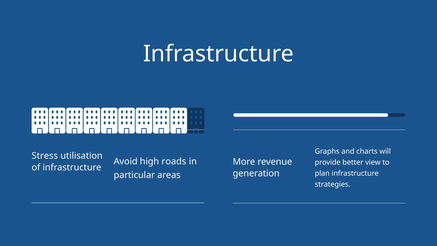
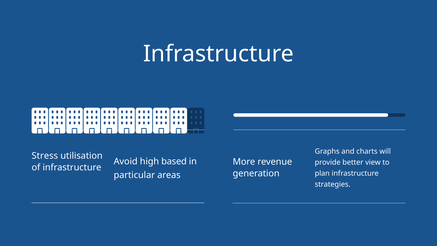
roads: roads -> based
